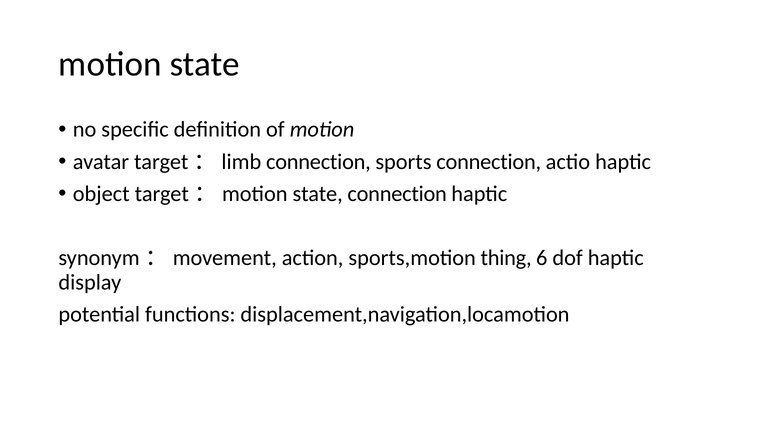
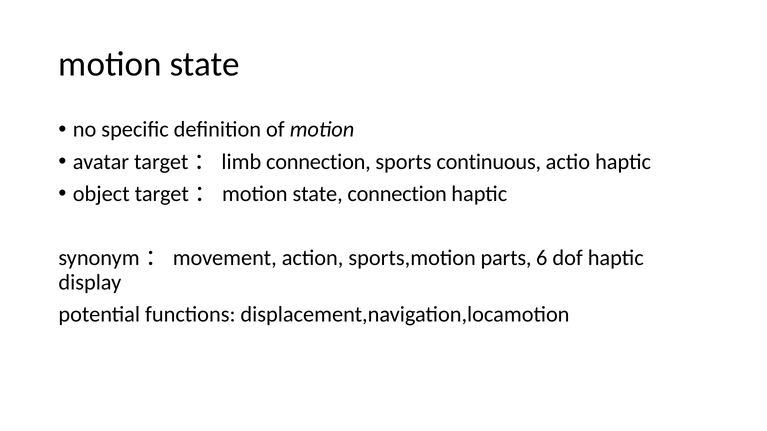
sports connection: connection -> continuous
thing: thing -> parts
